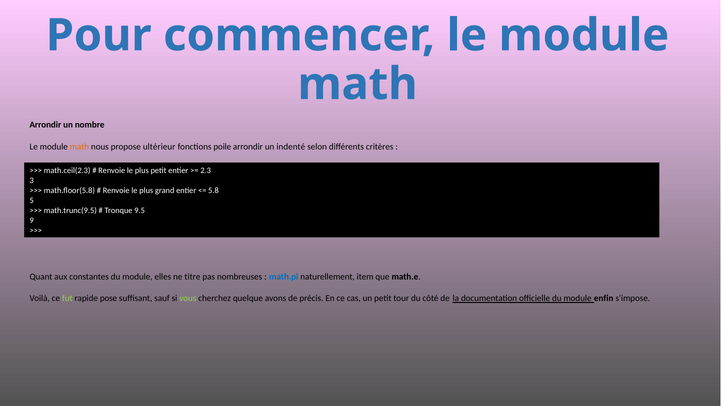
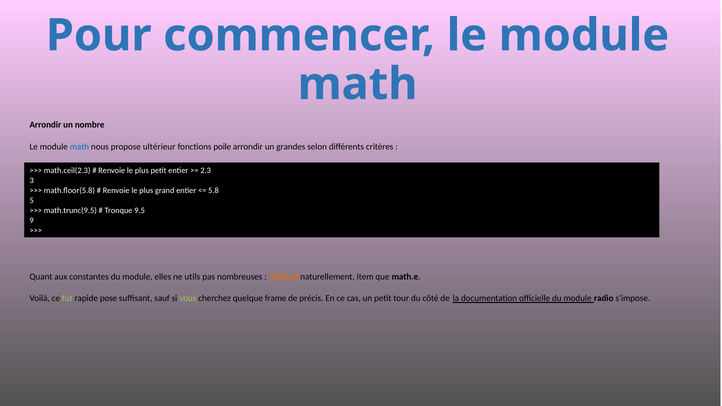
math at (79, 147) colour: orange -> blue
indenté: indenté -> grandes
titre: titre -> utils
math.pi colour: blue -> orange
avons: avons -> frame
enfin: enfin -> radio
